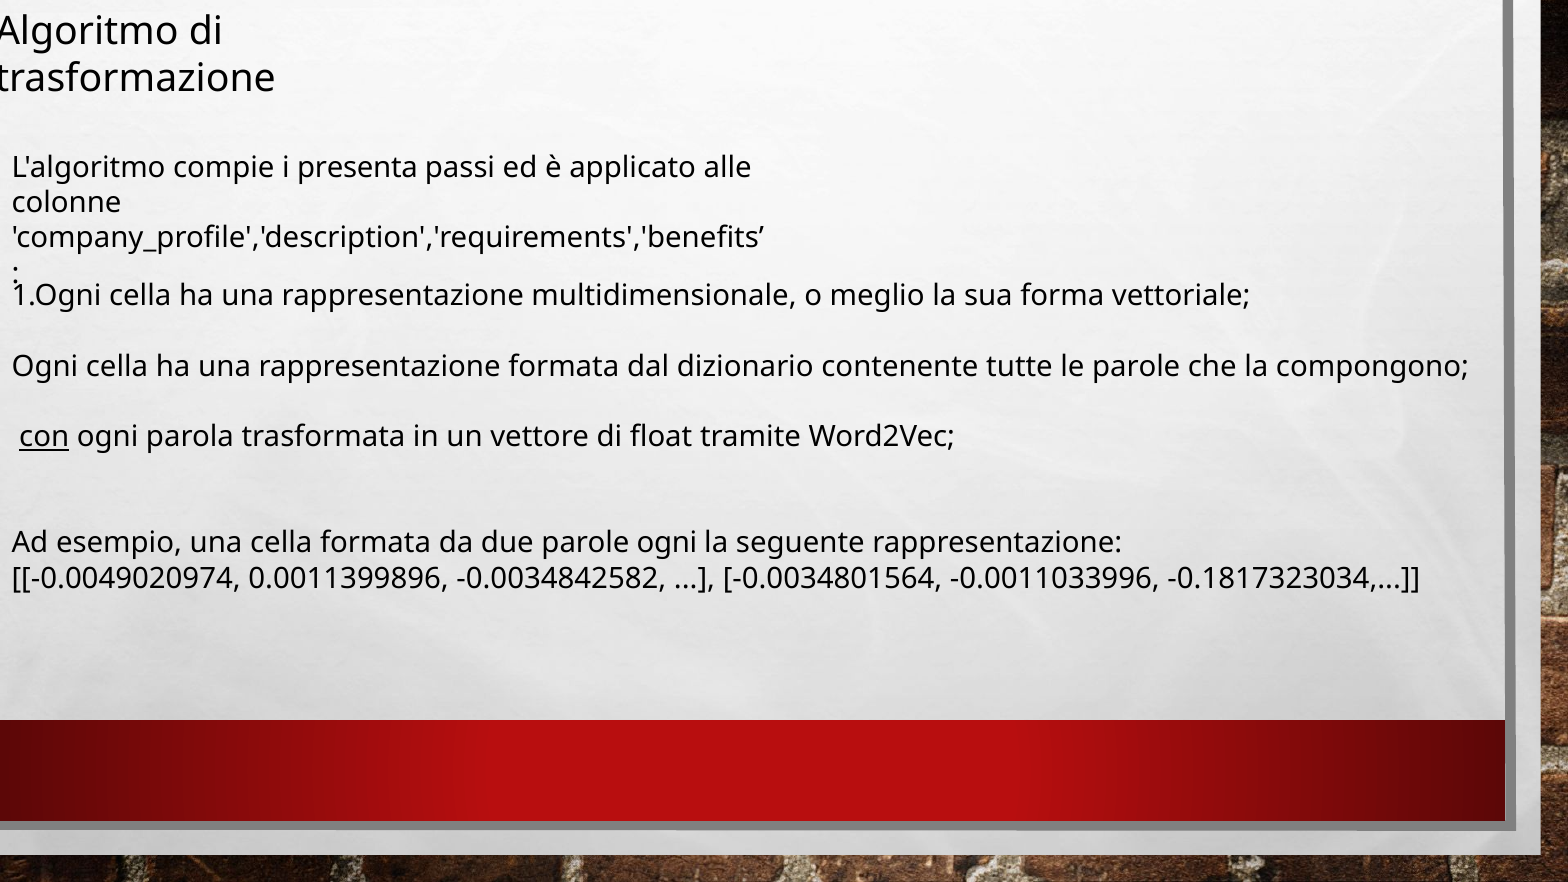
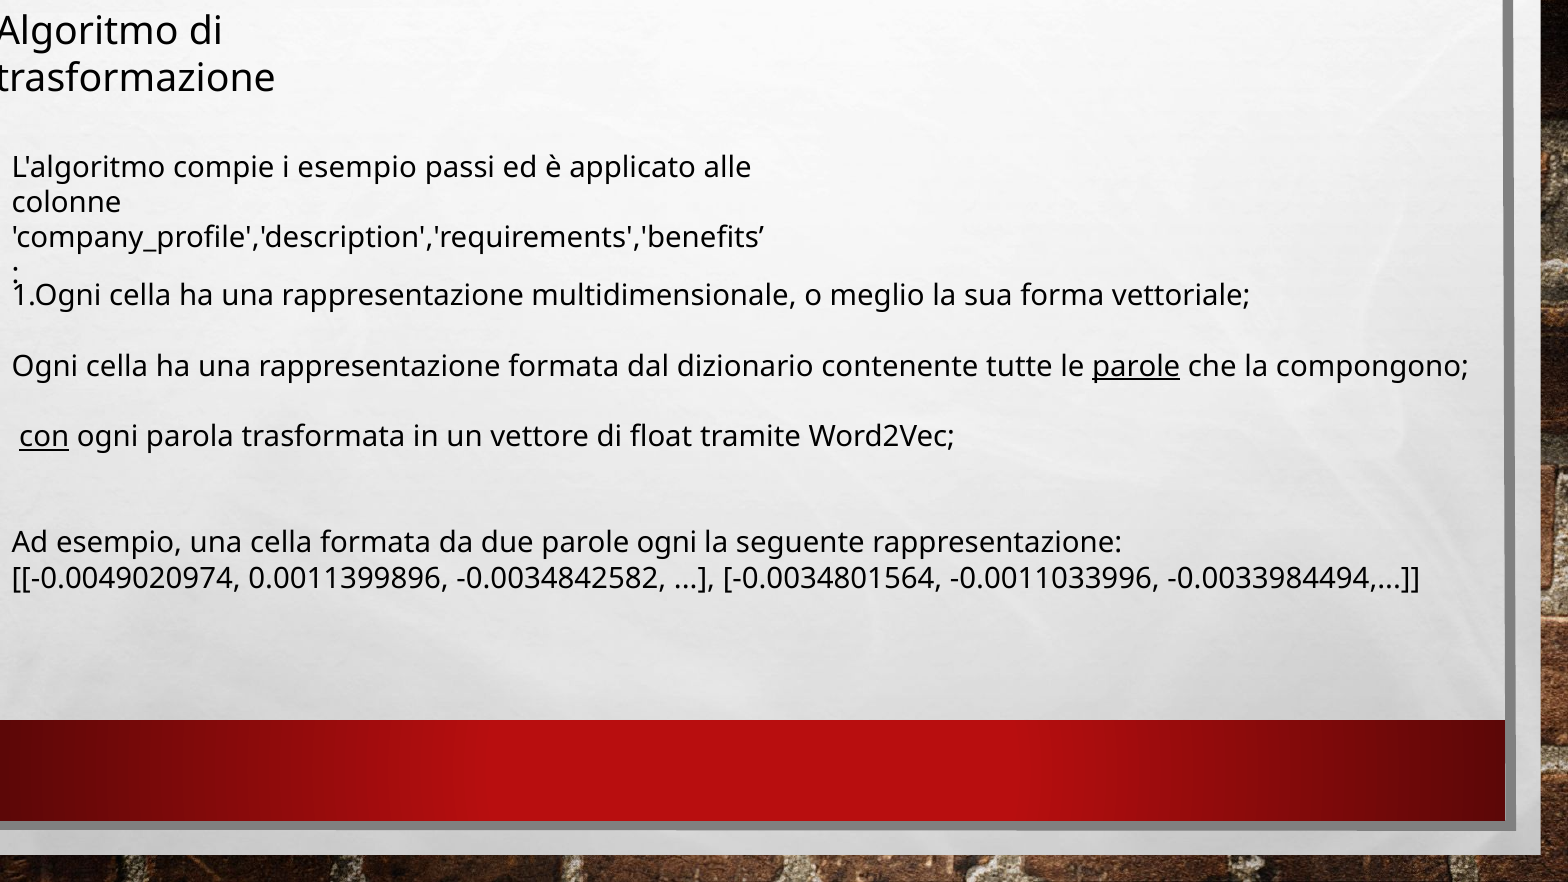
i presenta: presenta -> esempio
parole at (1136, 367) underline: none -> present
-0.1817323034: -0.1817323034 -> -0.0033984494
